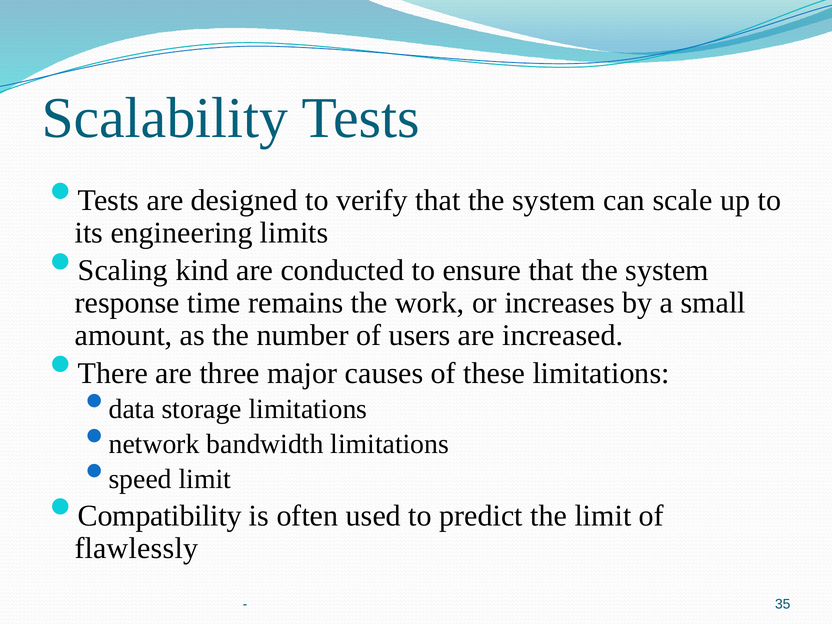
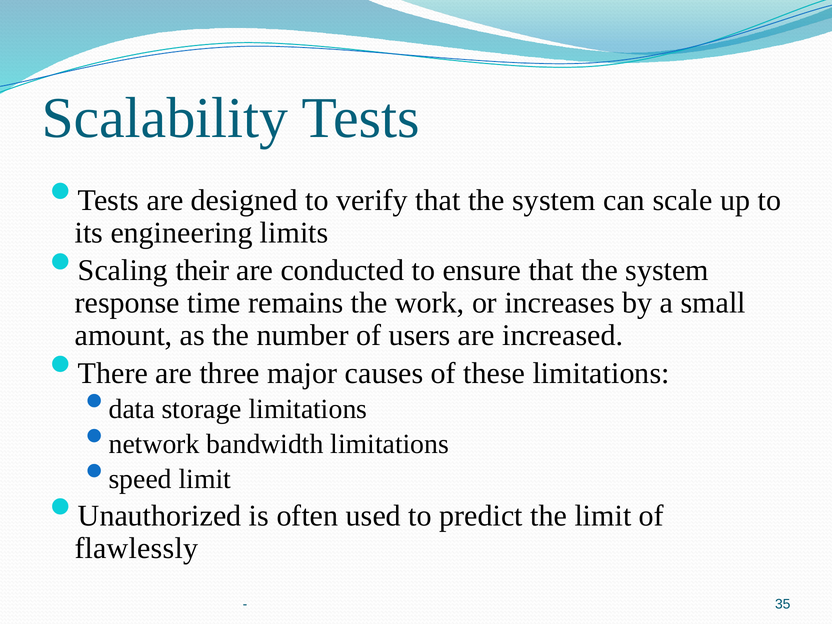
kind: kind -> their
Compatibility: Compatibility -> Unauthorized
